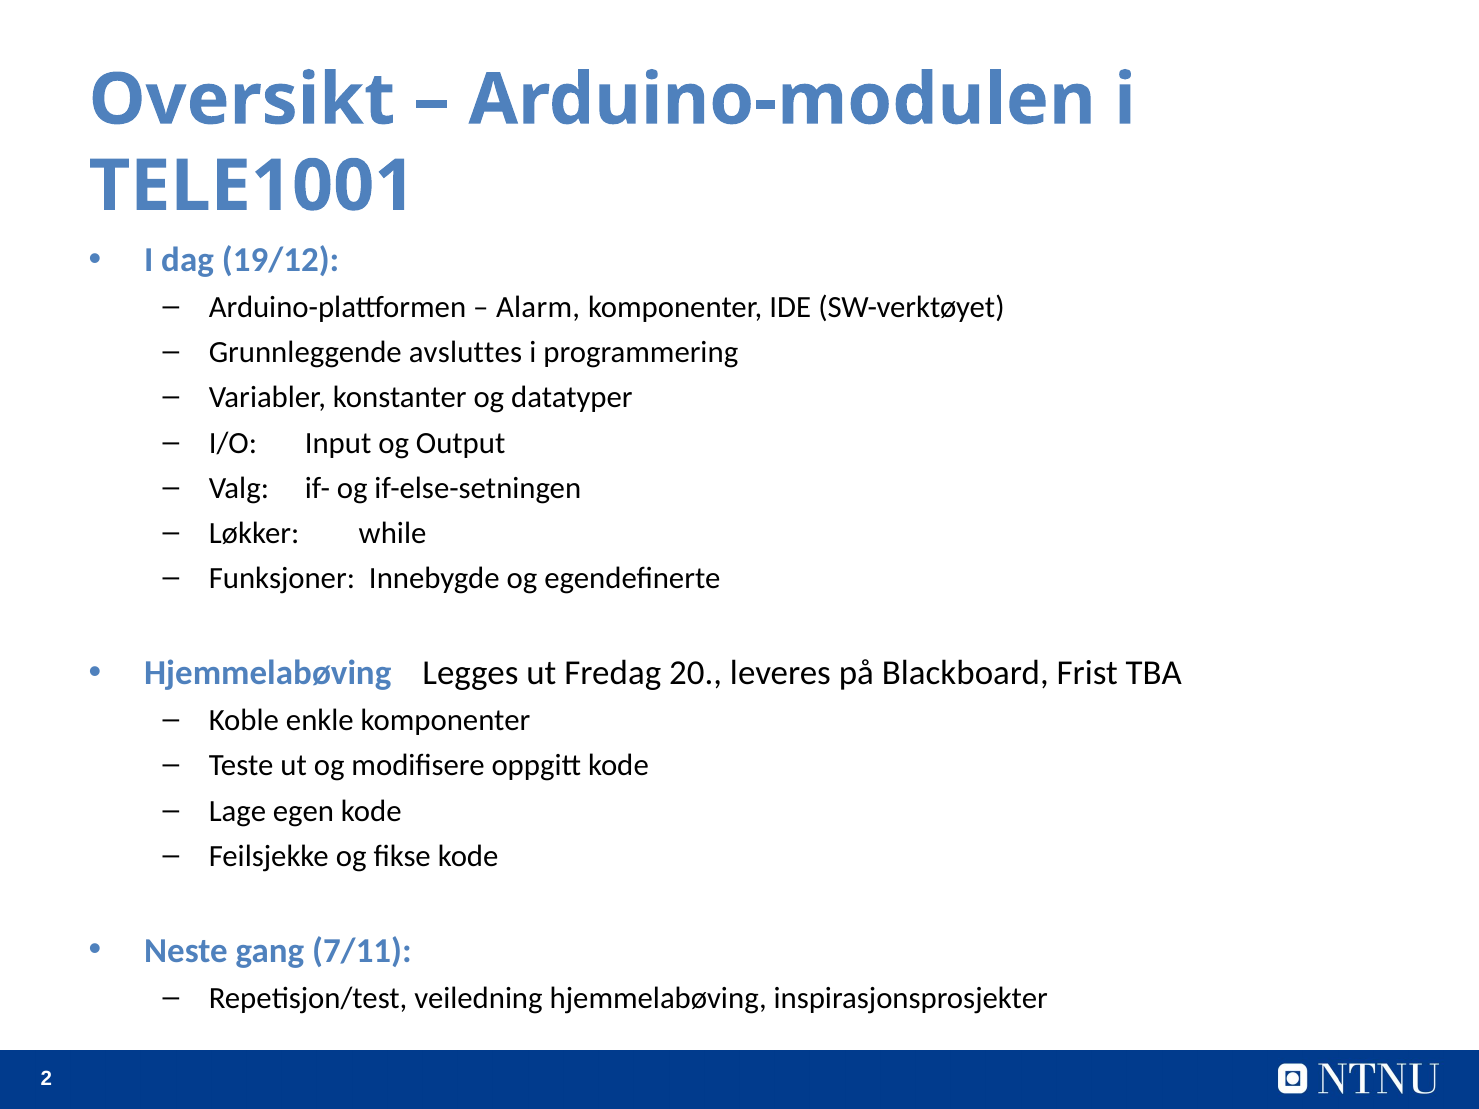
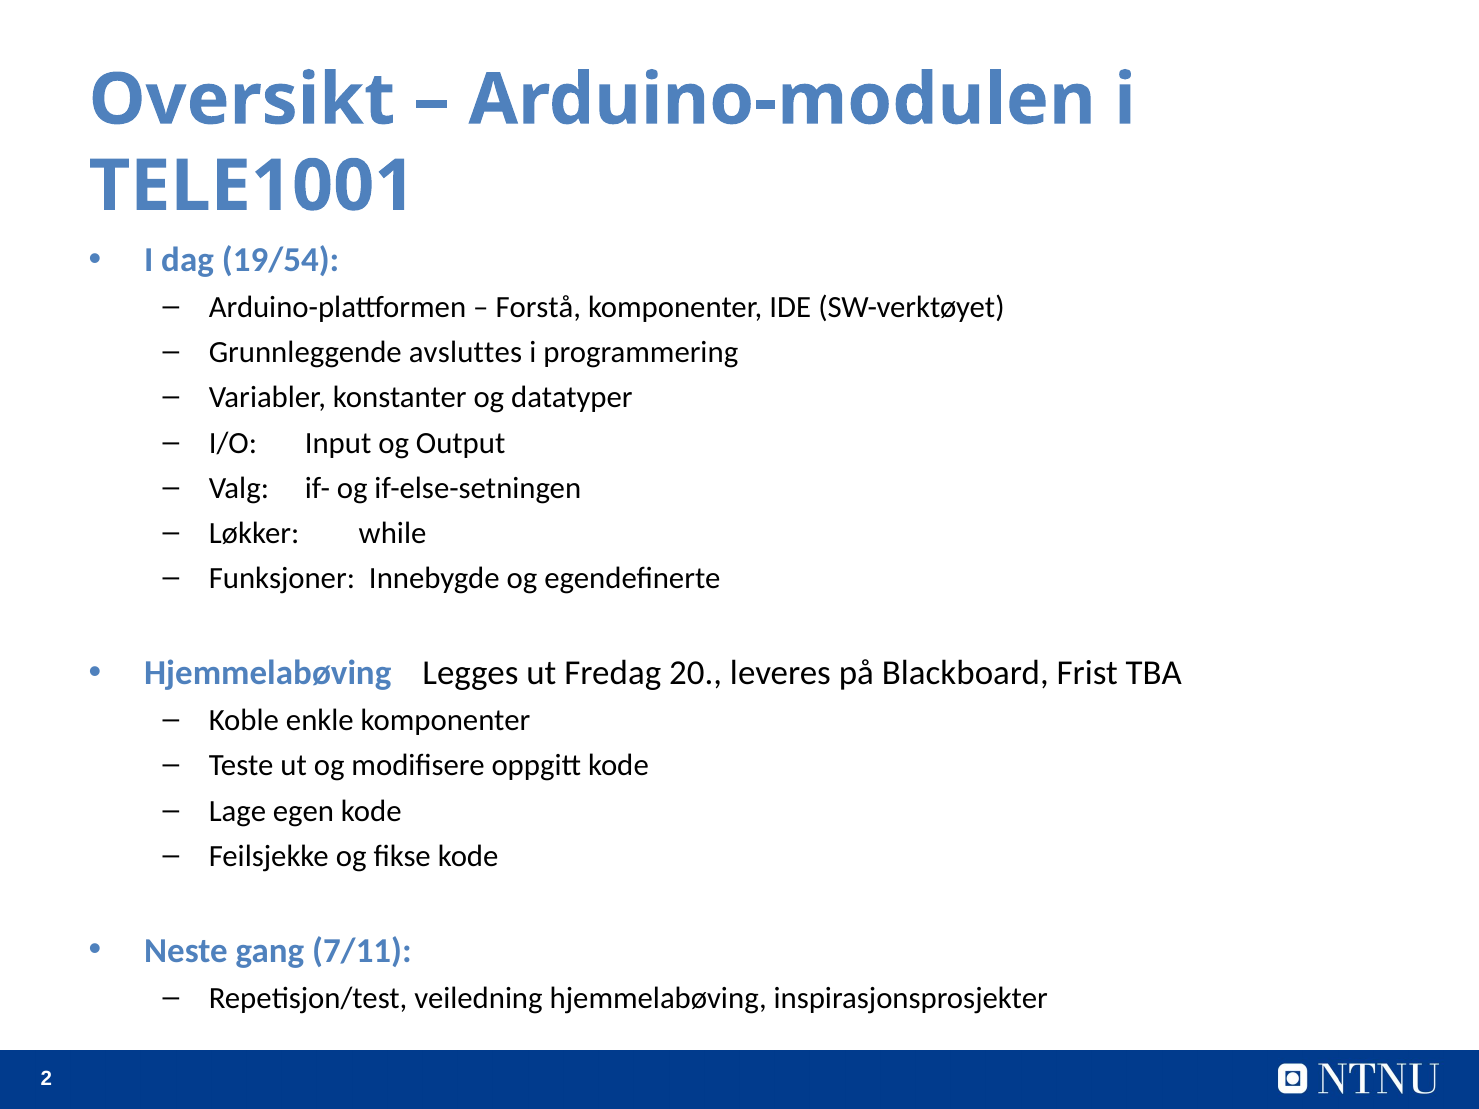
19/12: 19/12 -> 19/54
Alarm: Alarm -> Forstå
